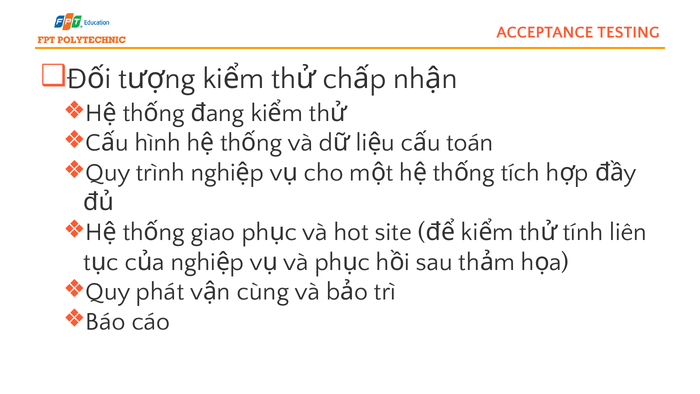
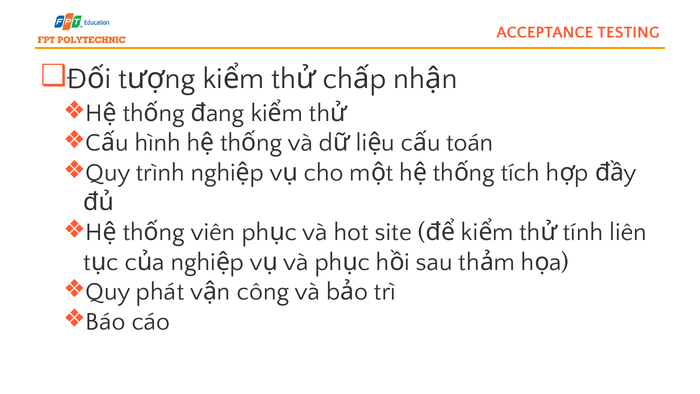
giao: giao -> viên
cùng: cùng -> công
